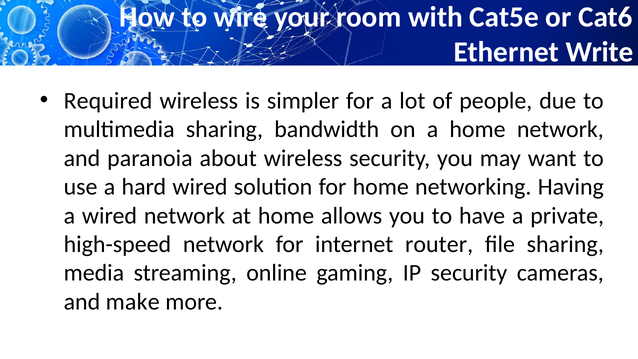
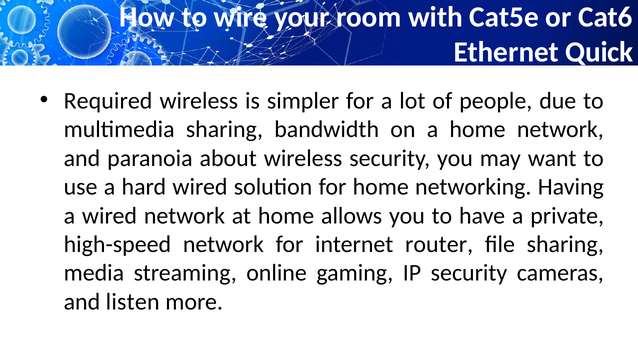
Write: Write -> Quick
make: make -> listen
